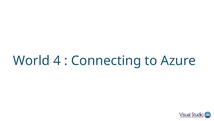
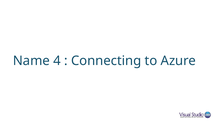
World: World -> Name
